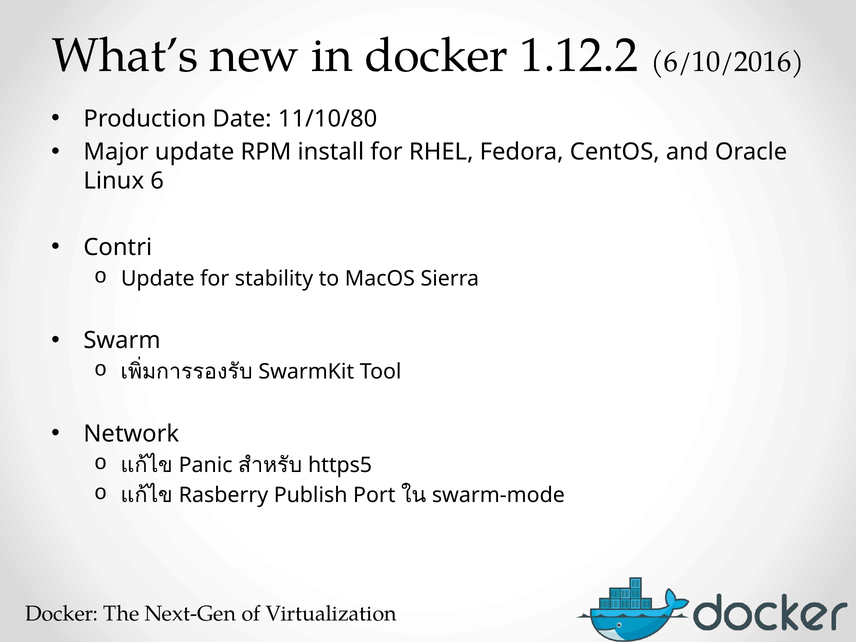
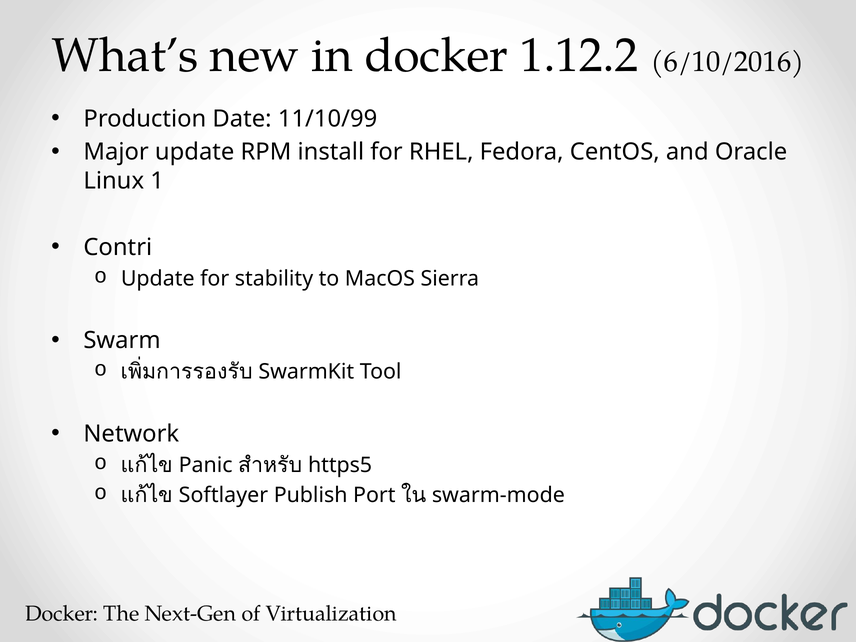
11/10/80: 11/10/80 -> 11/10/99
6: 6 -> 1
Rasberry: Rasberry -> Softlayer
